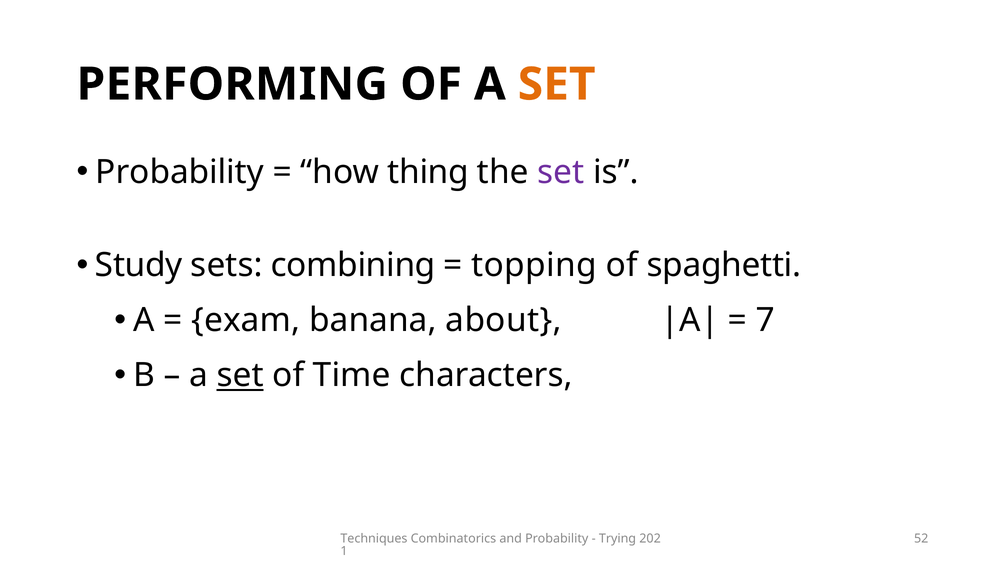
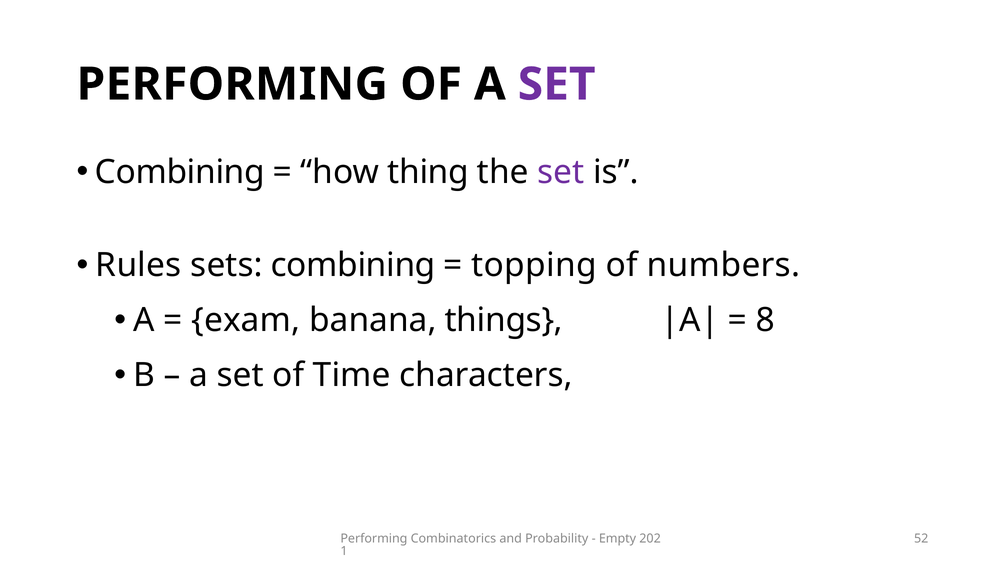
SET at (557, 84) colour: orange -> purple
Probability at (180, 172): Probability -> Combining
Study: Study -> Rules
spaghetti: spaghetti -> numbers
about: about -> things
7: 7 -> 8
set at (240, 376) underline: present -> none
Techniques at (374, 539): Techniques -> Performing
Trying at (618, 539): Trying -> Empty
